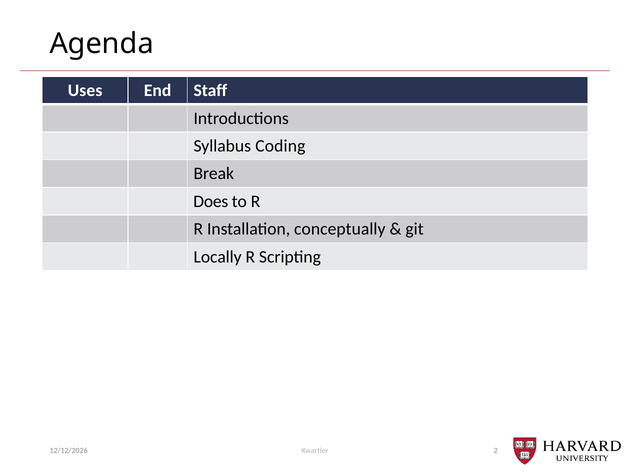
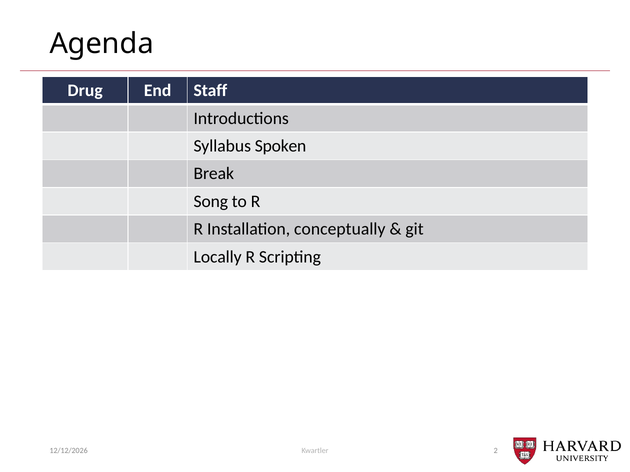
Uses: Uses -> Drug
Coding: Coding -> Spoken
Does: Does -> Song
